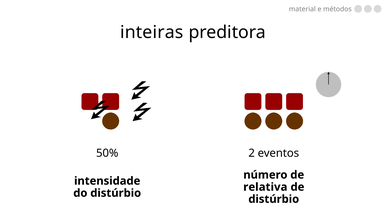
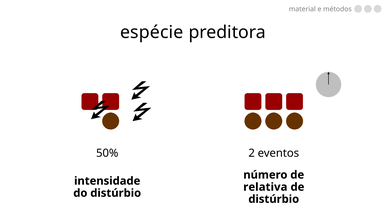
inteiras: inteiras -> espécie
